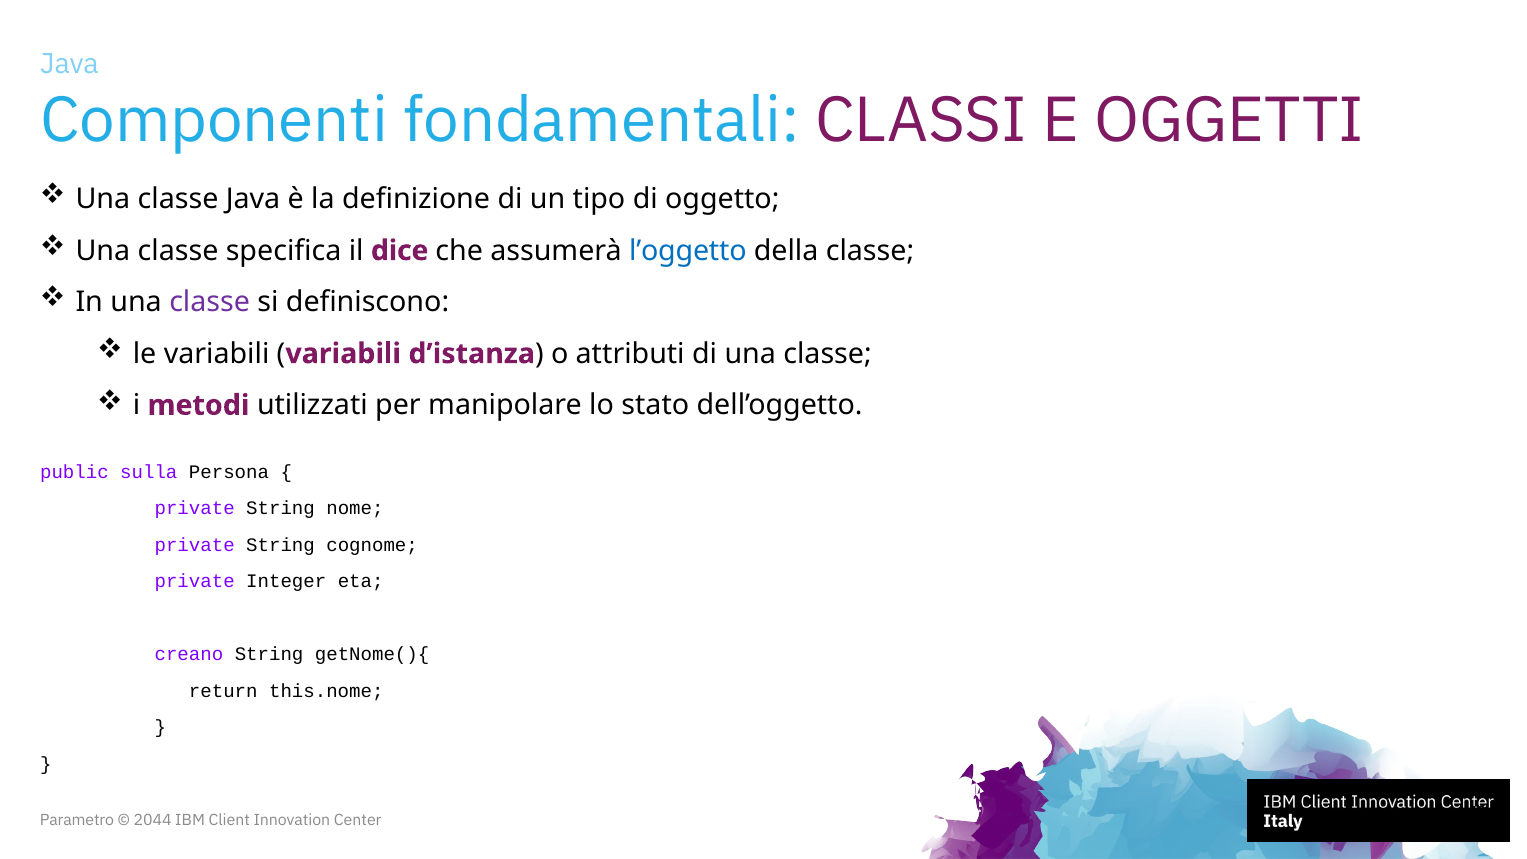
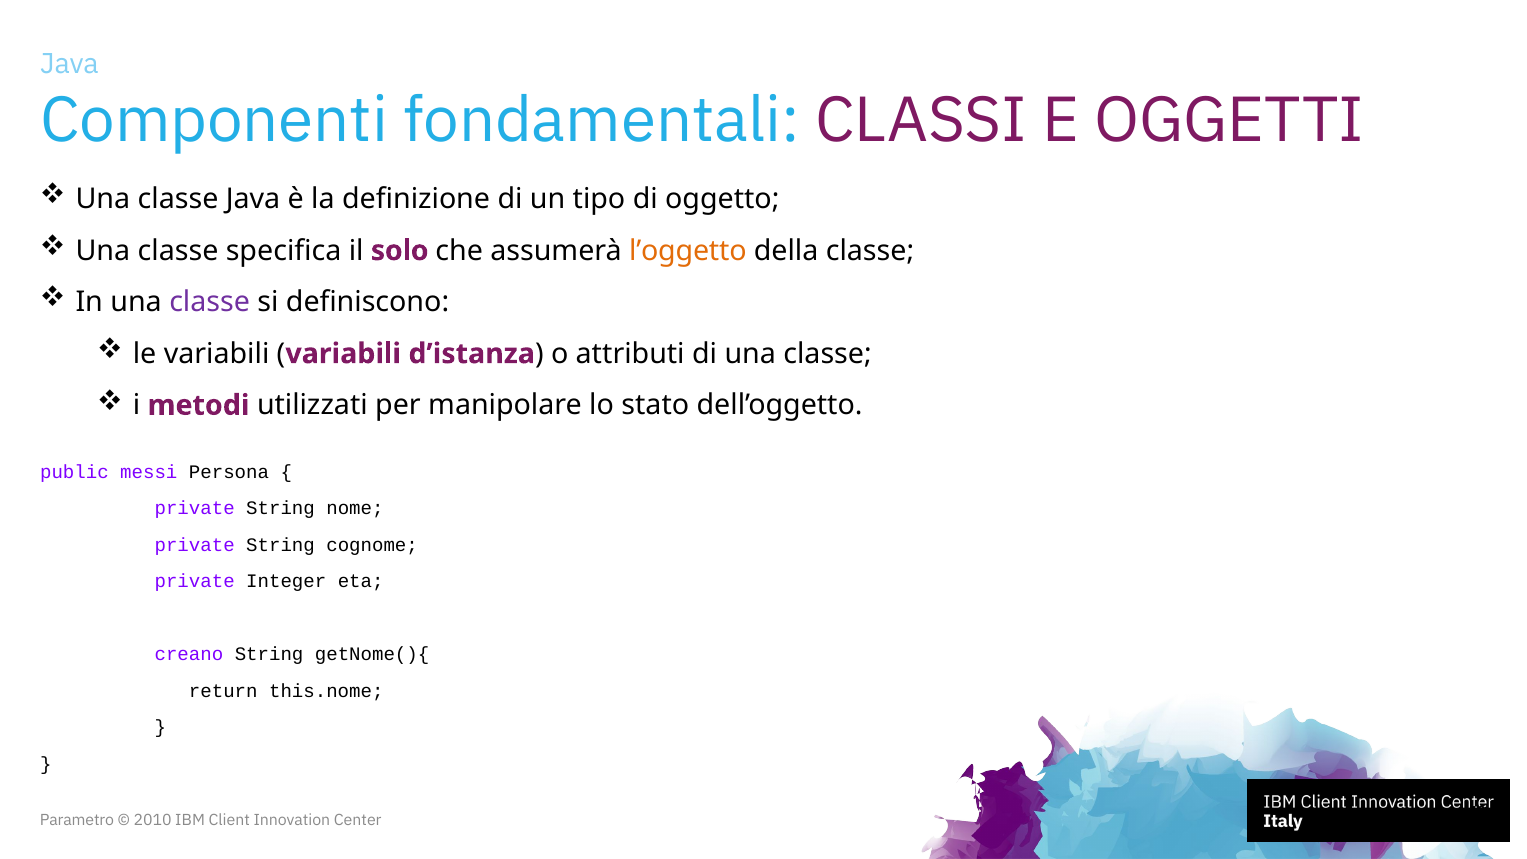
dice: dice -> solo
l’oggetto colour: blue -> orange
sulla: sulla -> messi
2044: 2044 -> 2010
